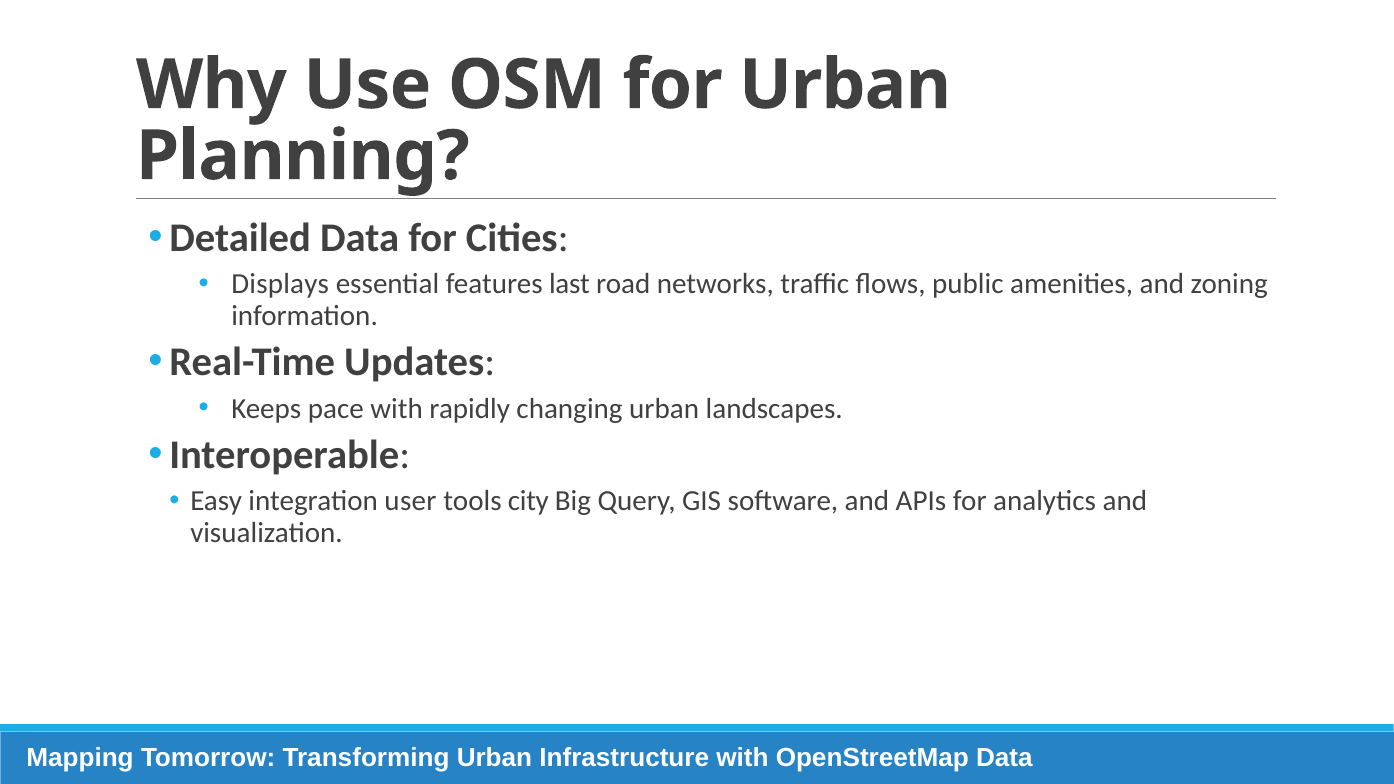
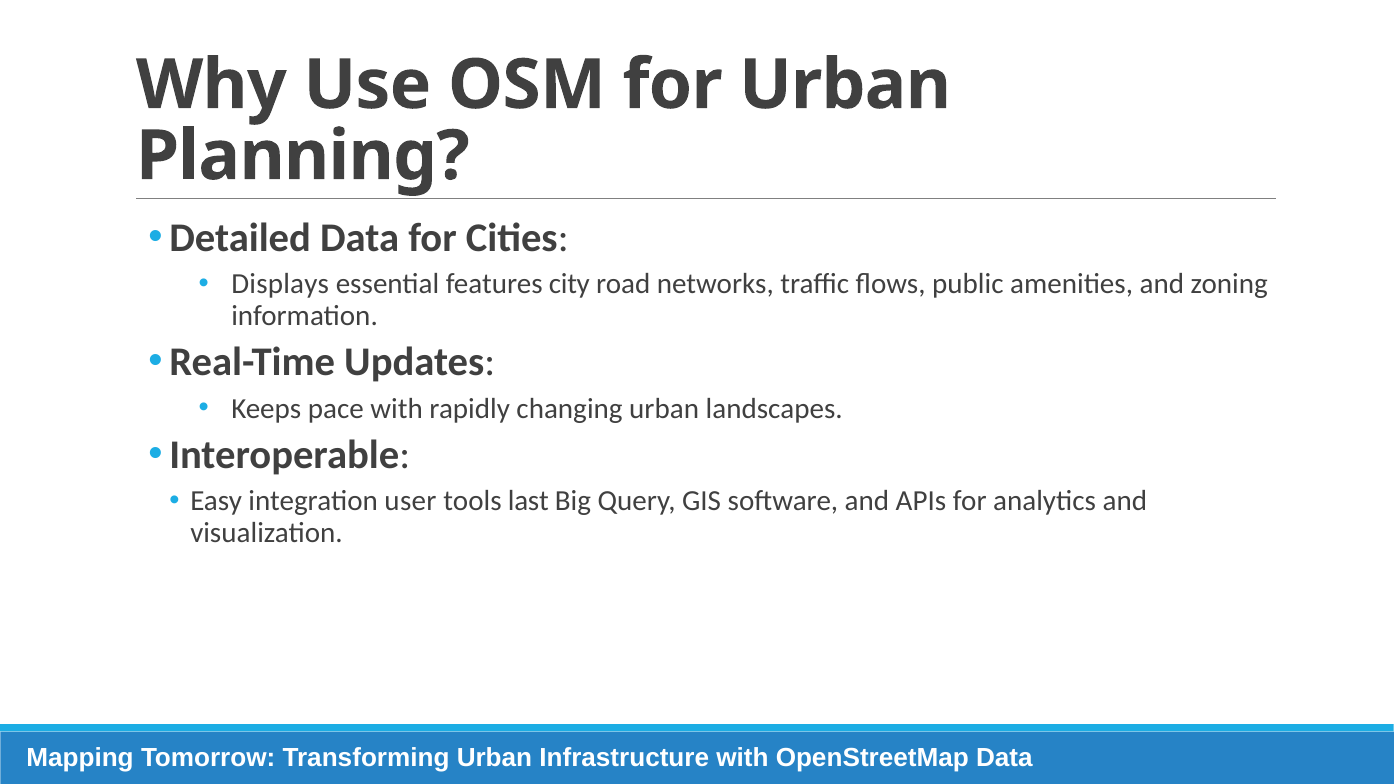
last: last -> city
city: city -> last
